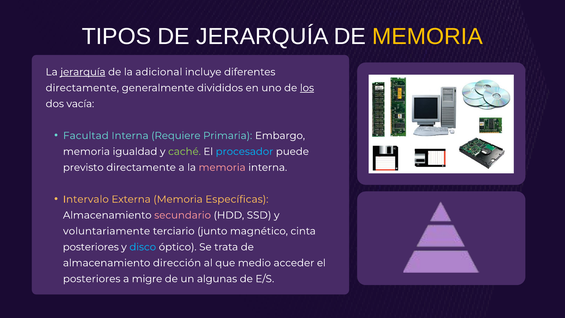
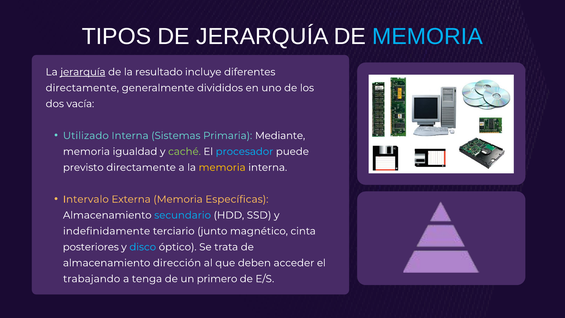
MEMORIA at (428, 36) colour: yellow -> light blue
adicional: adicional -> resultado
los underline: present -> none
Facultad: Facultad -> Utilizado
Requiere: Requiere -> Sistemas
Embargo: Embargo -> Mediante
memoria at (222, 167) colour: pink -> yellow
secundario colour: pink -> light blue
voluntariamente: voluntariamente -> indefinidamente
medio: medio -> deben
posteriores at (92, 279): posteriores -> trabajando
migre: migre -> tenga
algunas: algunas -> primero
